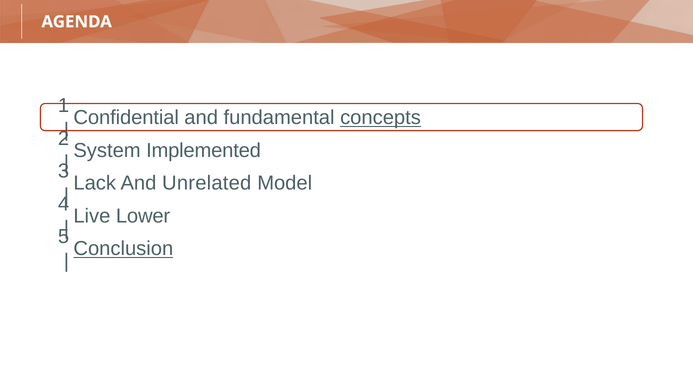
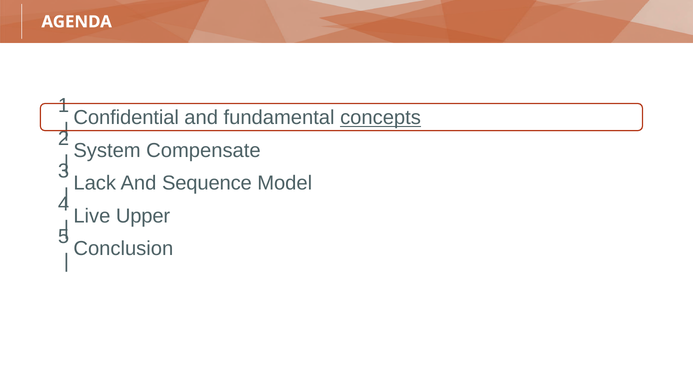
Implemented: Implemented -> Compensate
Unrelated: Unrelated -> Sequence
Lower: Lower -> Upper
Conclusion underline: present -> none
